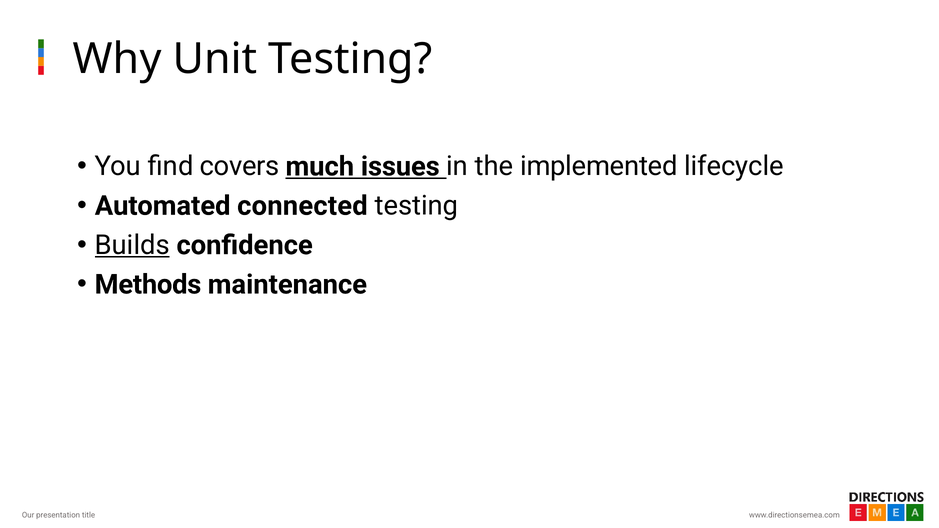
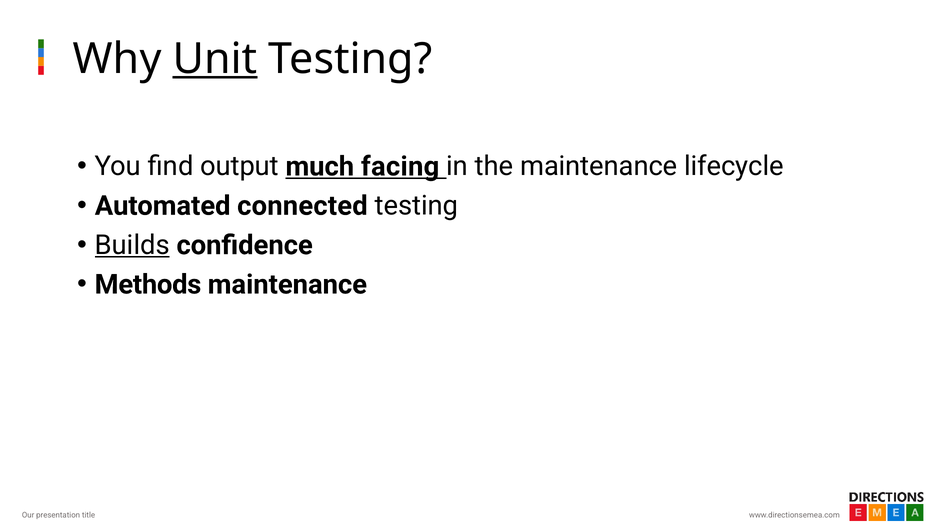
Unit underline: none -> present
covers: covers -> output
issues: issues -> facing
the implemented: implemented -> maintenance
